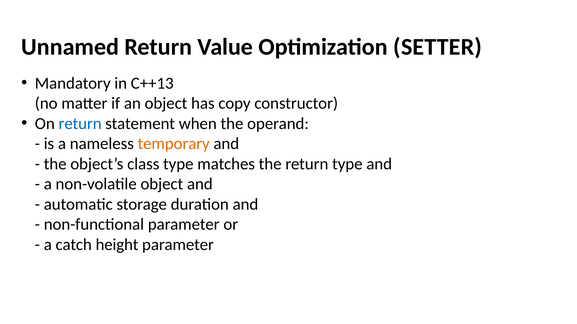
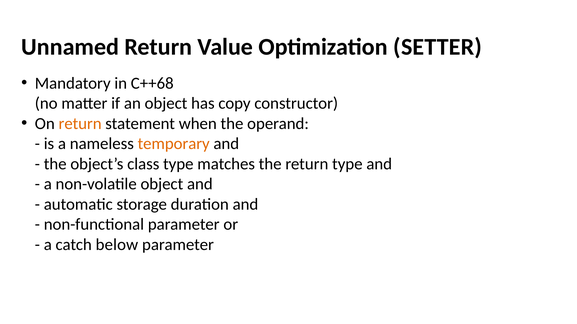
C++13: C++13 -> C++68
return at (80, 124) colour: blue -> orange
height: height -> below
